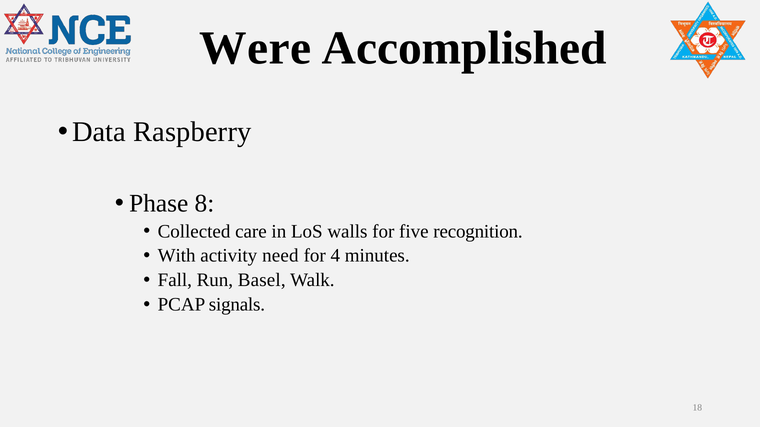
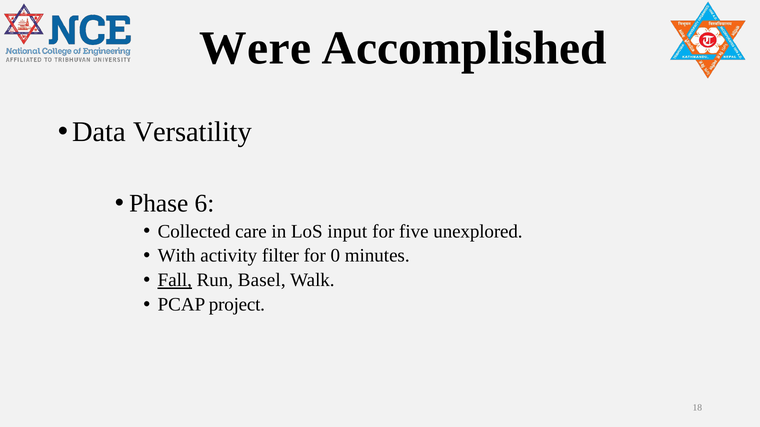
Raspberry: Raspberry -> Versatility
8: 8 -> 6
walls: walls -> input
recognition: recognition -> unexplored
need: need -> filter
4: 4 -> 0
Fall underline: none -> present
signals: signals -> project
